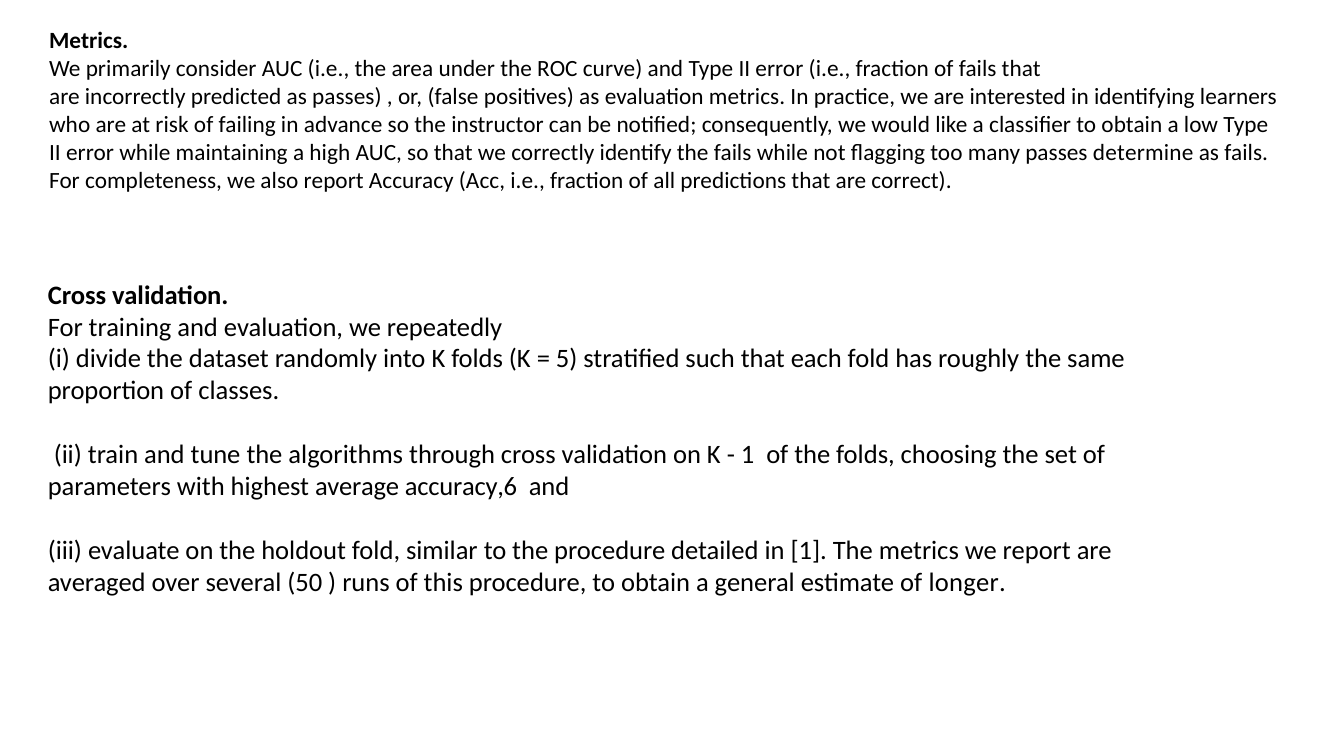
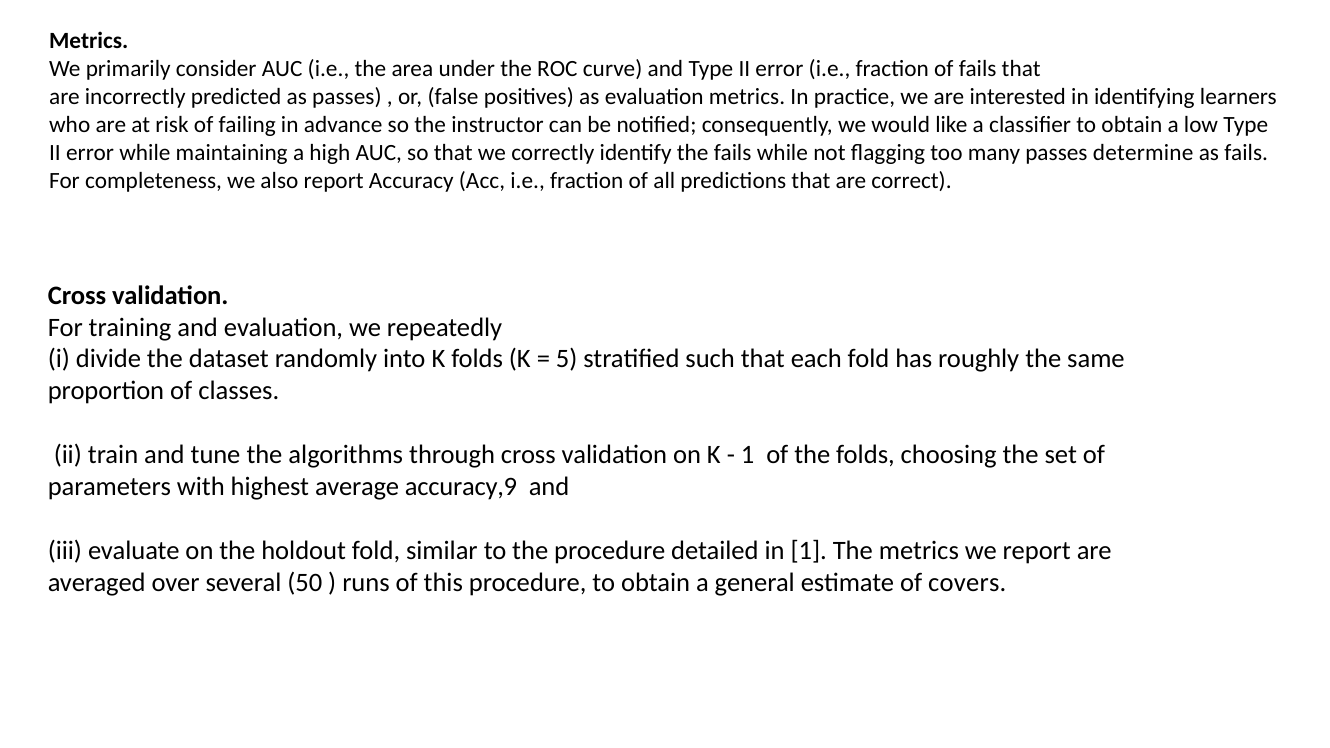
accuracy,6: accuracy,6 -> accuracy,9
longer: longer -> covers
